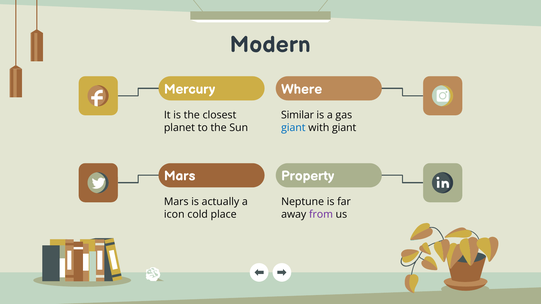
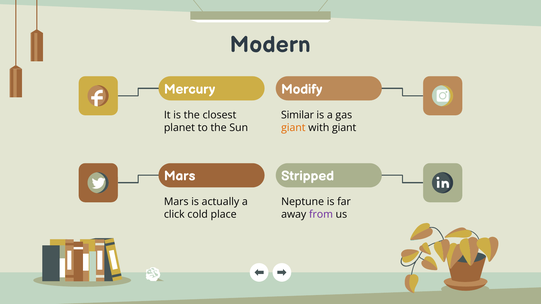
Where: Where -> Modify
giant at (293, 128) colour: blue -> orange
Property: Property -> Stripped
icon: icon -> click
